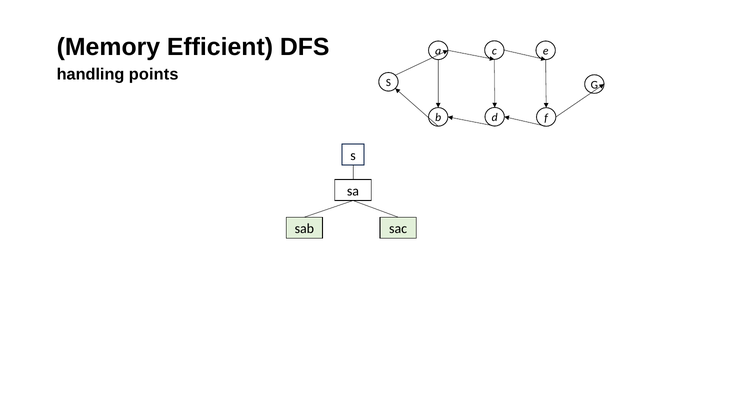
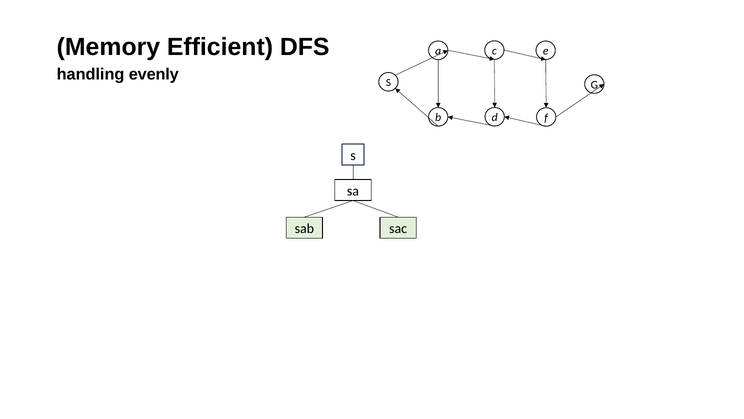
points: points -> evenly
